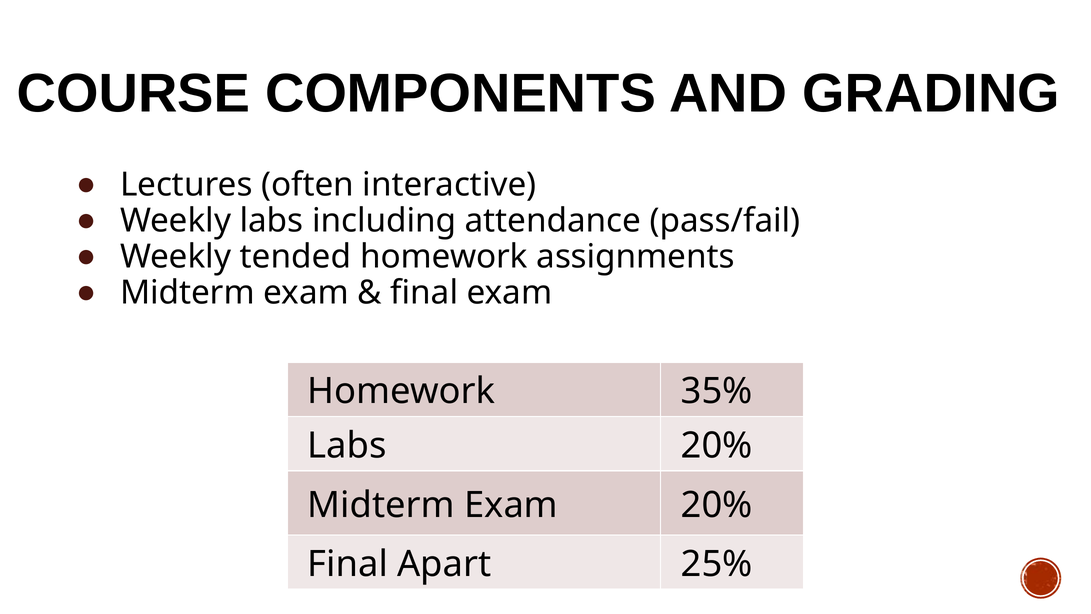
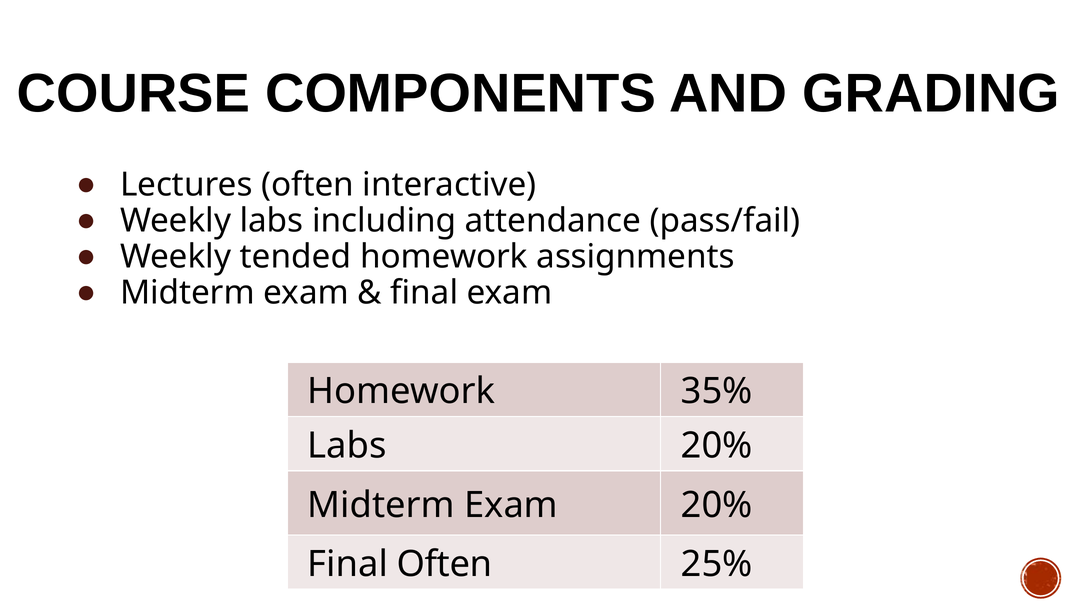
Final Apart: Apart -> Often
